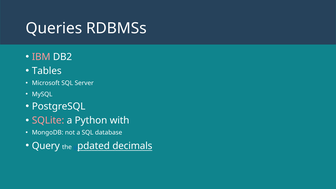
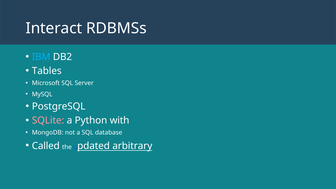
Queries: Queries -> Interact
IBM colour: pink -> light blue
Query: Query -> Called
decimals: decimals -> arbitrary
